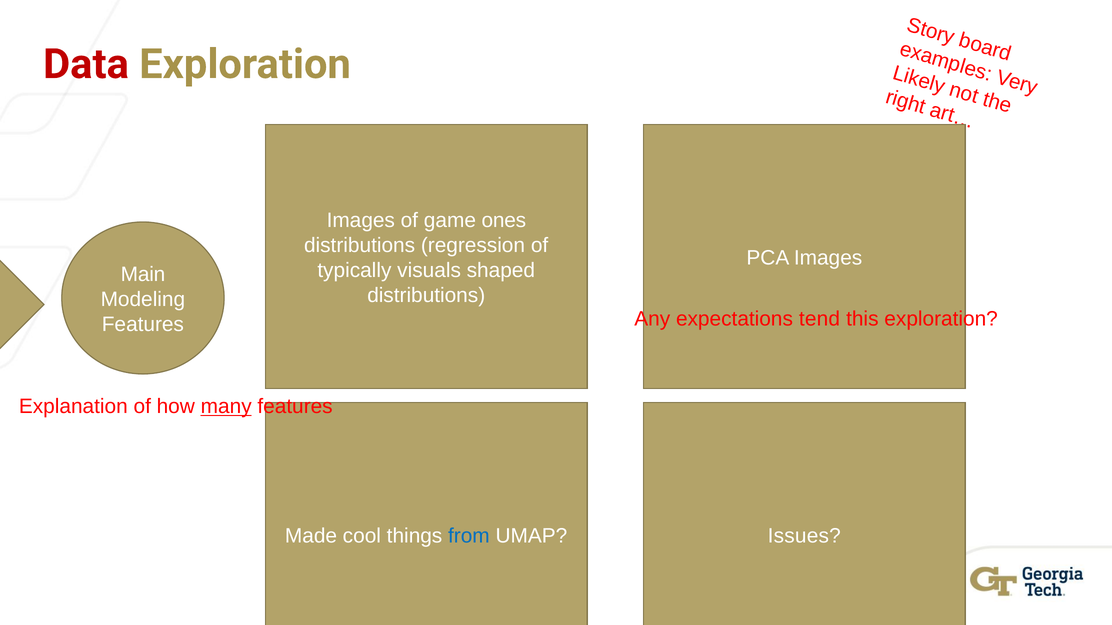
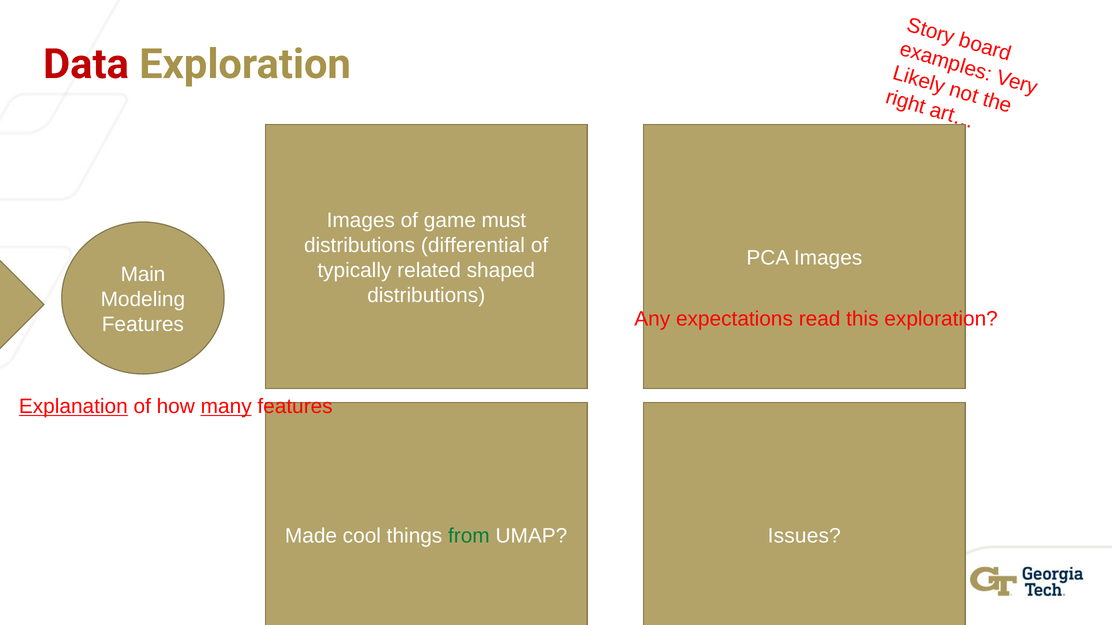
ones: ones -> must
regression: regression -> differential
visuals: visuals -> related
tend: tend -> read
Explanation underline: none -> present
from colour: blue -> green
